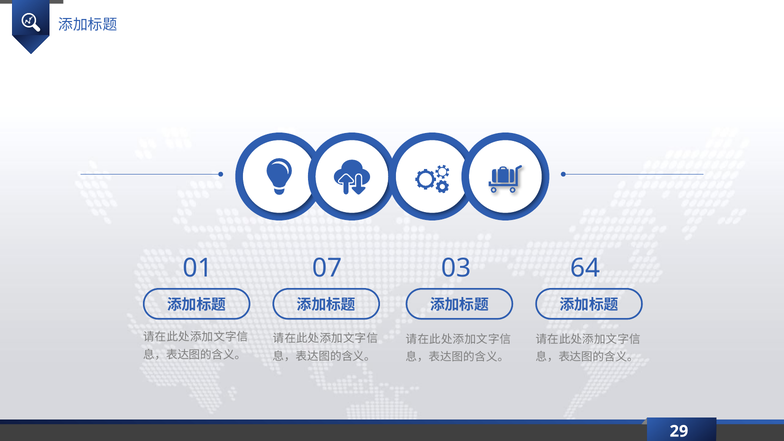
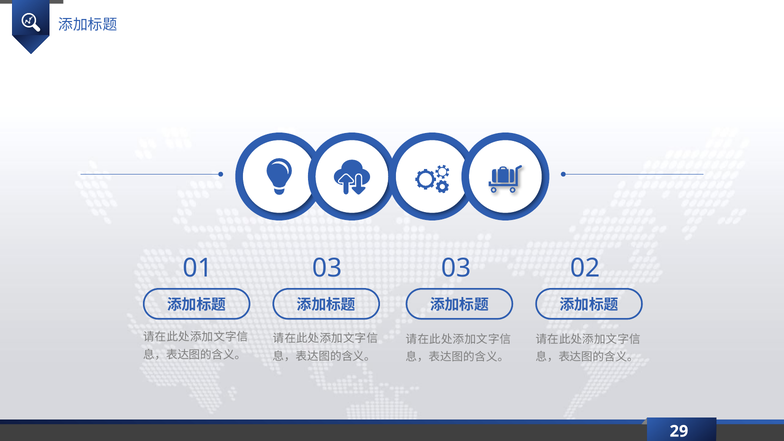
01 07: 07 -> 03
64: 64 -> 02
